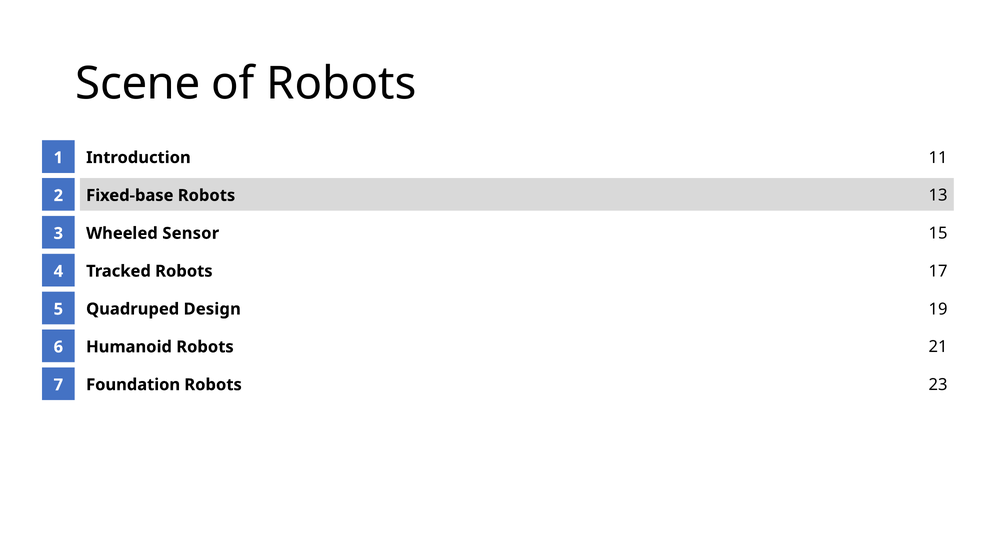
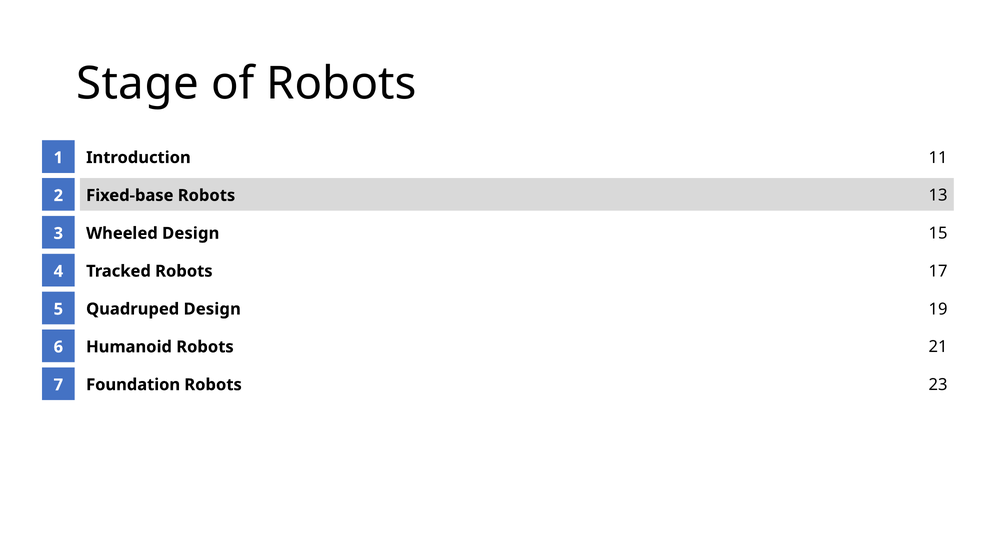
Scene: Scene -> Stage
Wheeled Sensor: Sensor -> Design
